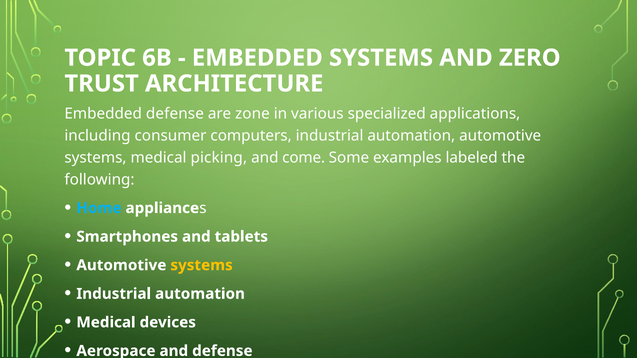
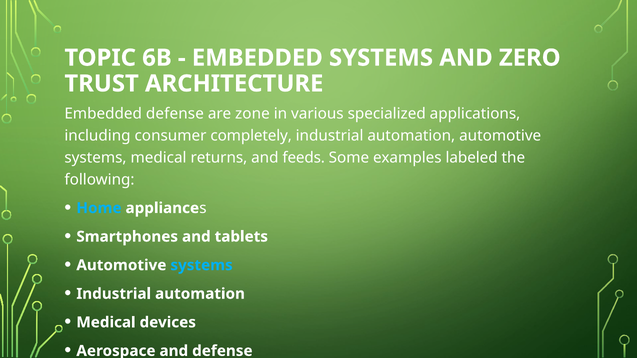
computers: computers -> completely
picking: picking -> returns
come: come -> feeds
systems at (202, 265) colour: yellow -> light blue
